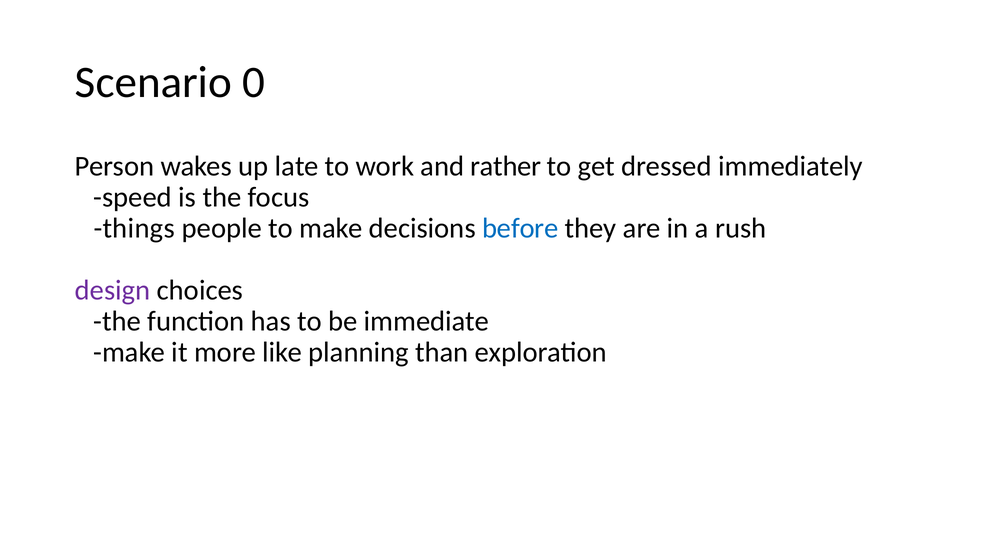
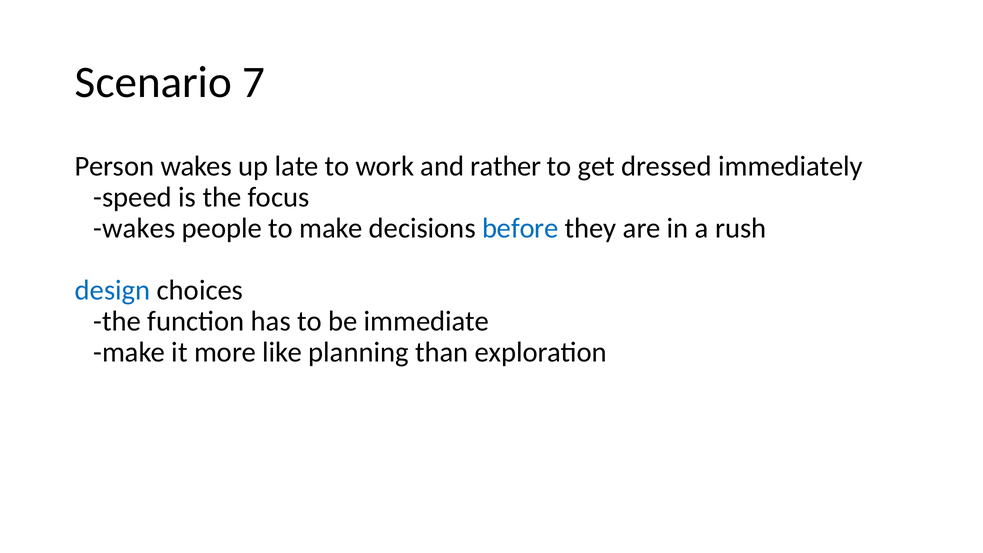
0: 0 -> 7
things at (134, 228): things -> wakes
design colour: purple -> blue
